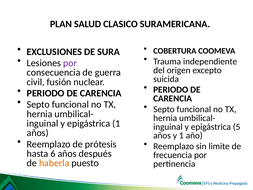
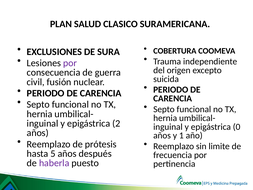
epigástrica 1: 1 -> 2
5: 5 -> 0
6: 6 -> 5
haberla colour: orange -> purple
